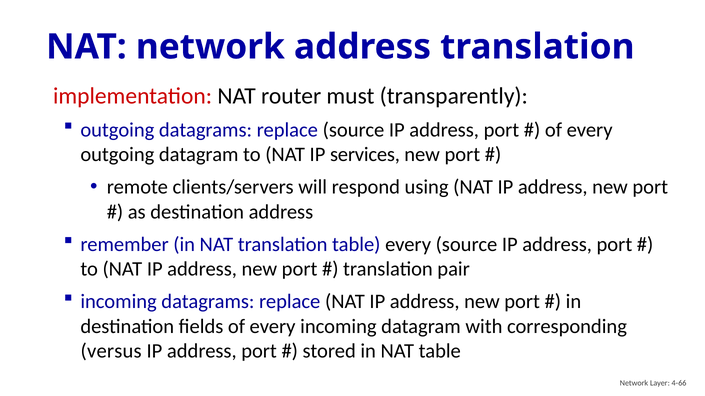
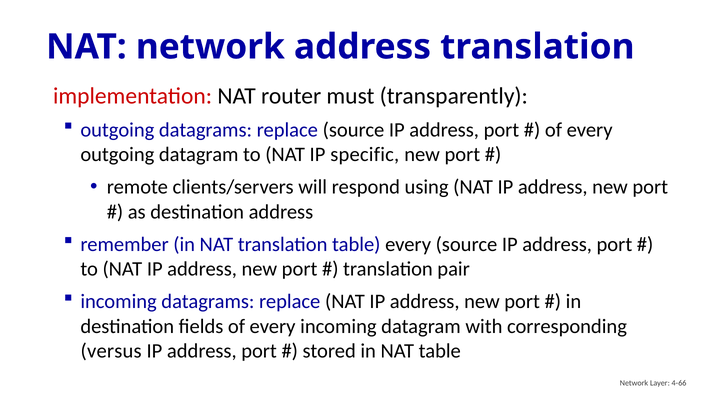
services: services -> specific
